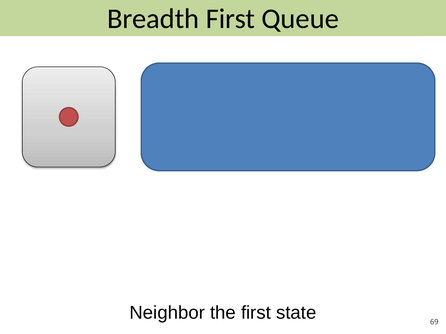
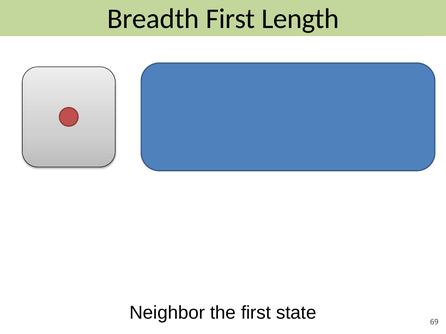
Queue: Queue -> Length
